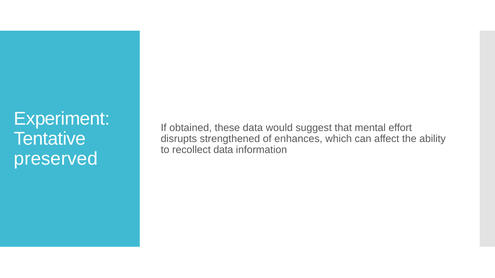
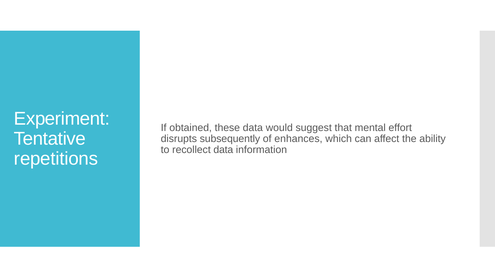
strengthened: strengthened -> subsequently
preserved: preserved -> repetitions
